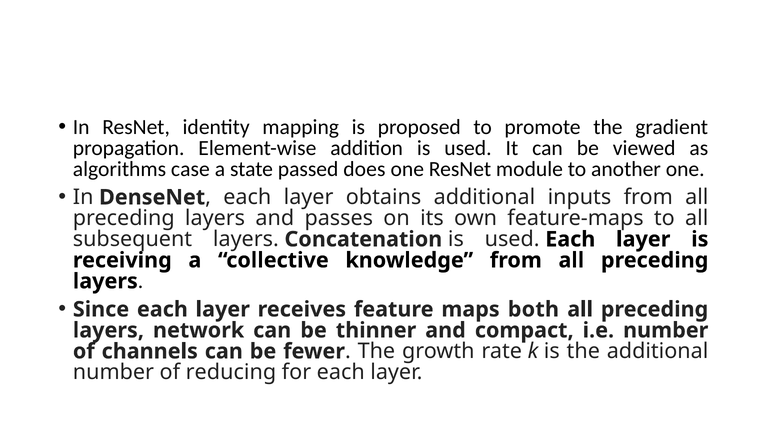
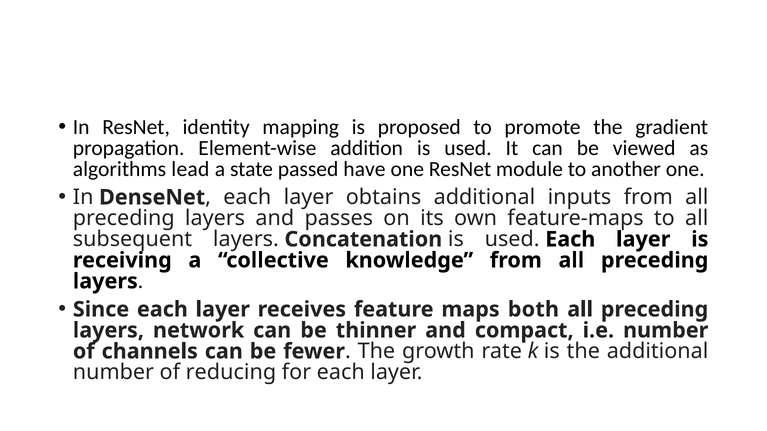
case: case -> lead
does: does -> have
